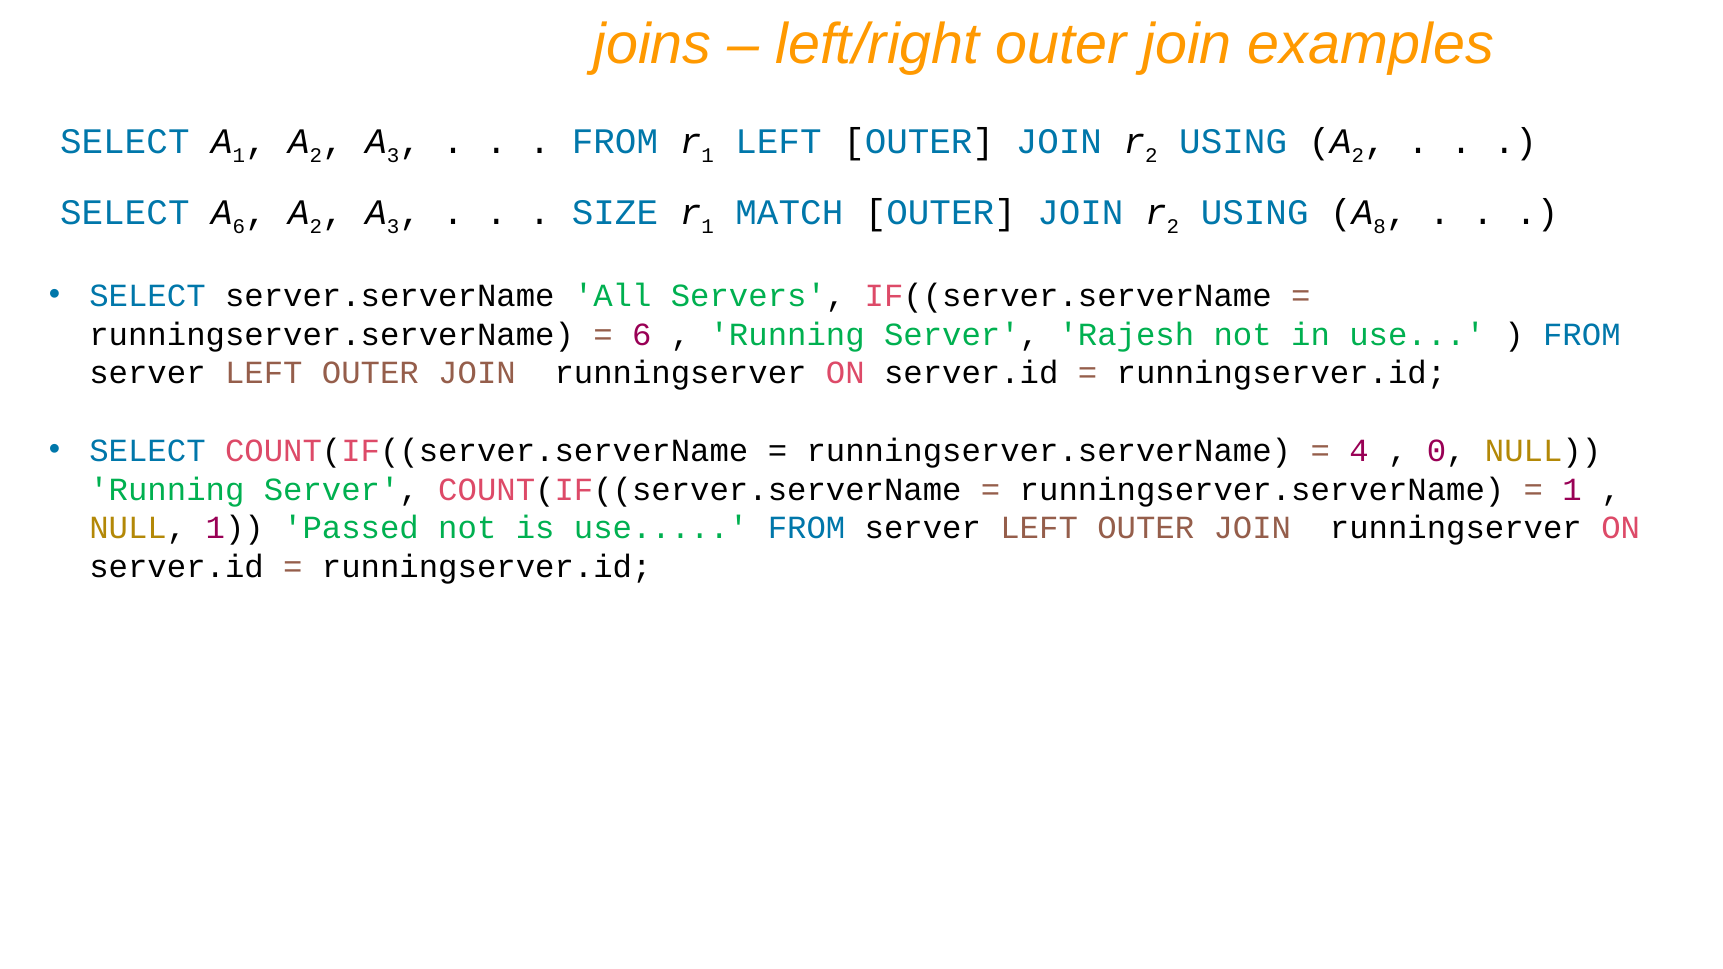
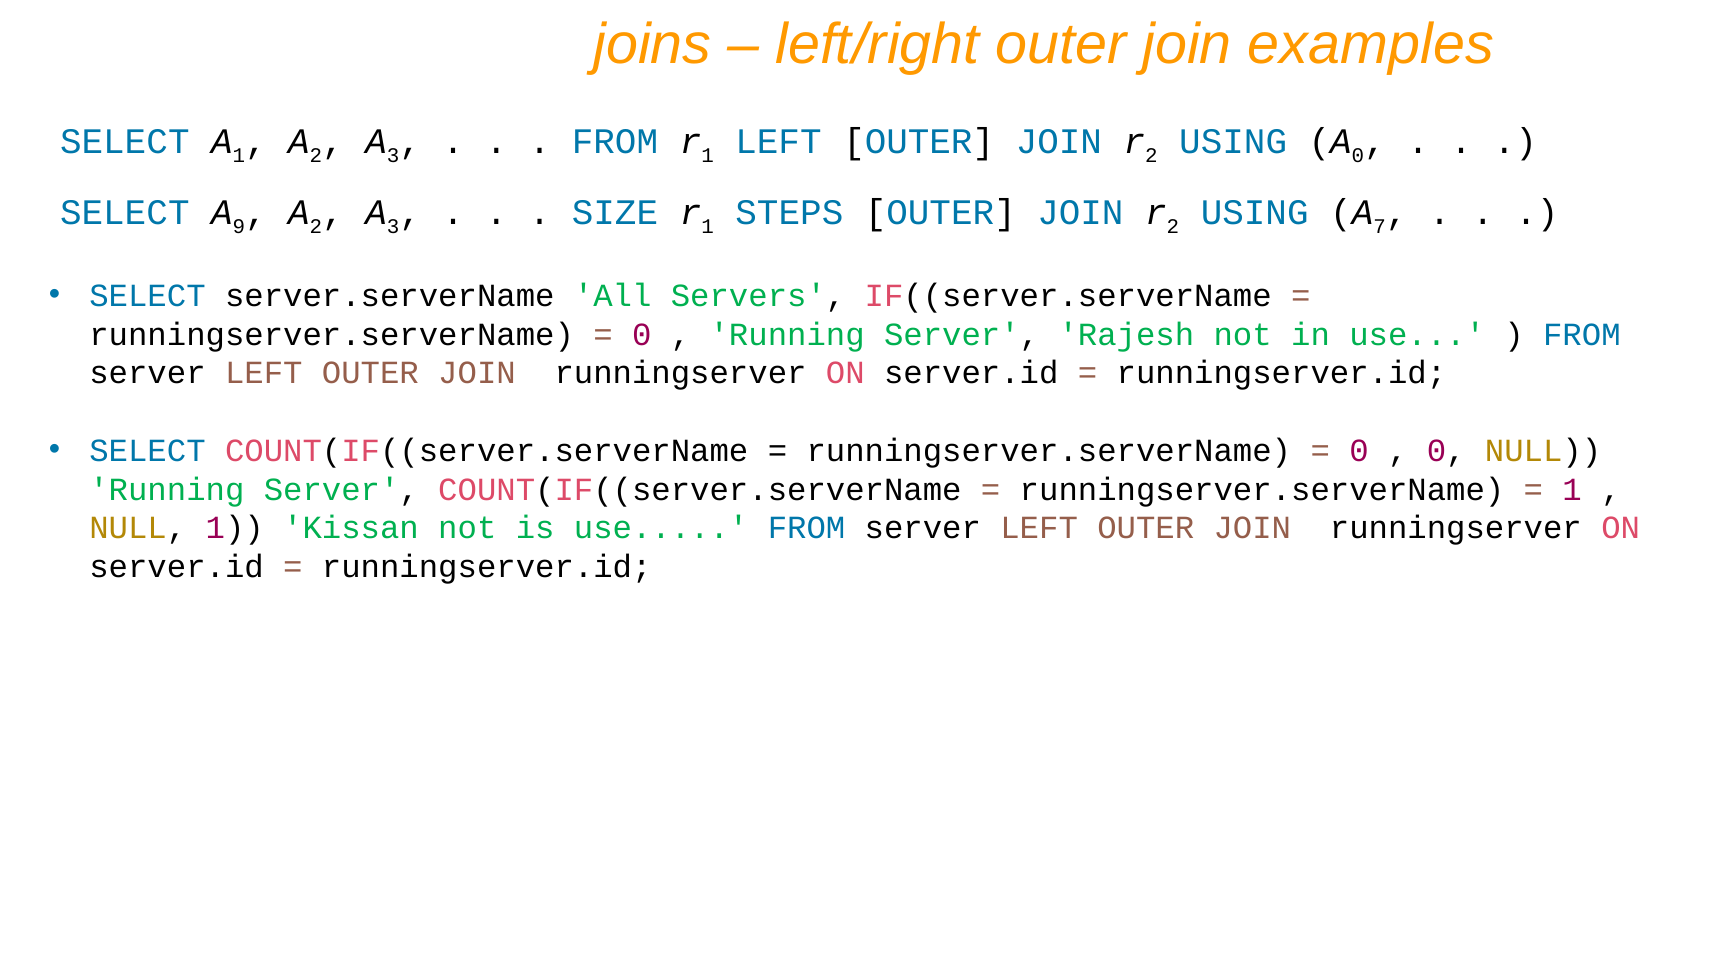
2 at (1358, 156): 2 -> 0
6 at (239, 227): 6 -> 9
MATCH: MATCH -> STEPS
8: 8 -> 7
6 at (642, 335): 6 -> 0
4 at (1359, 451): 4 -> 0
Passed: Passed -> Kissan
